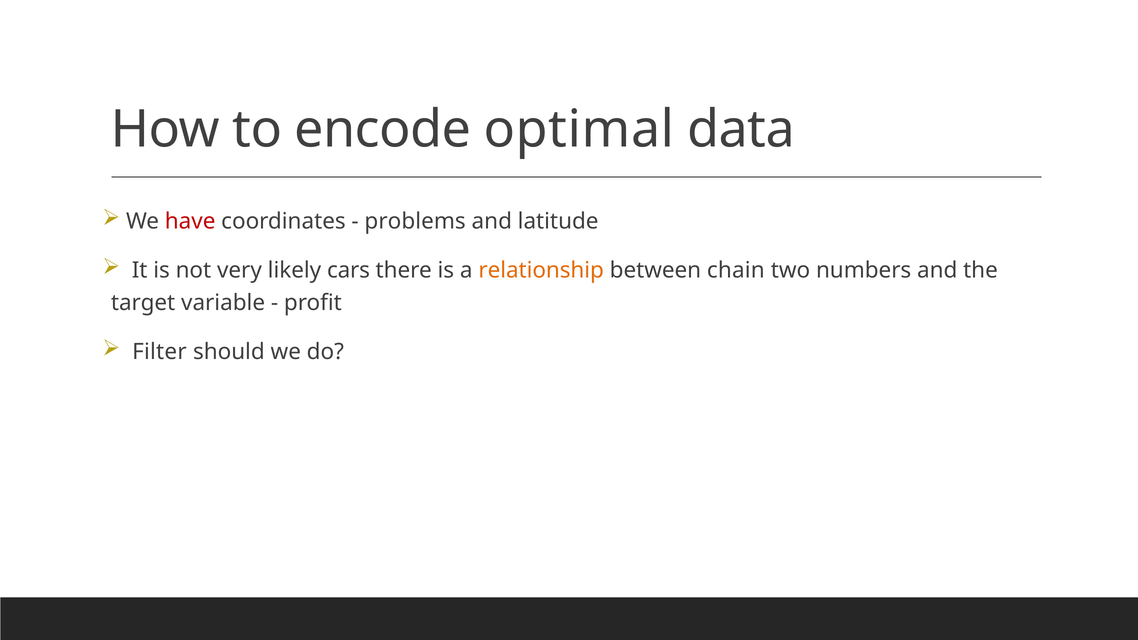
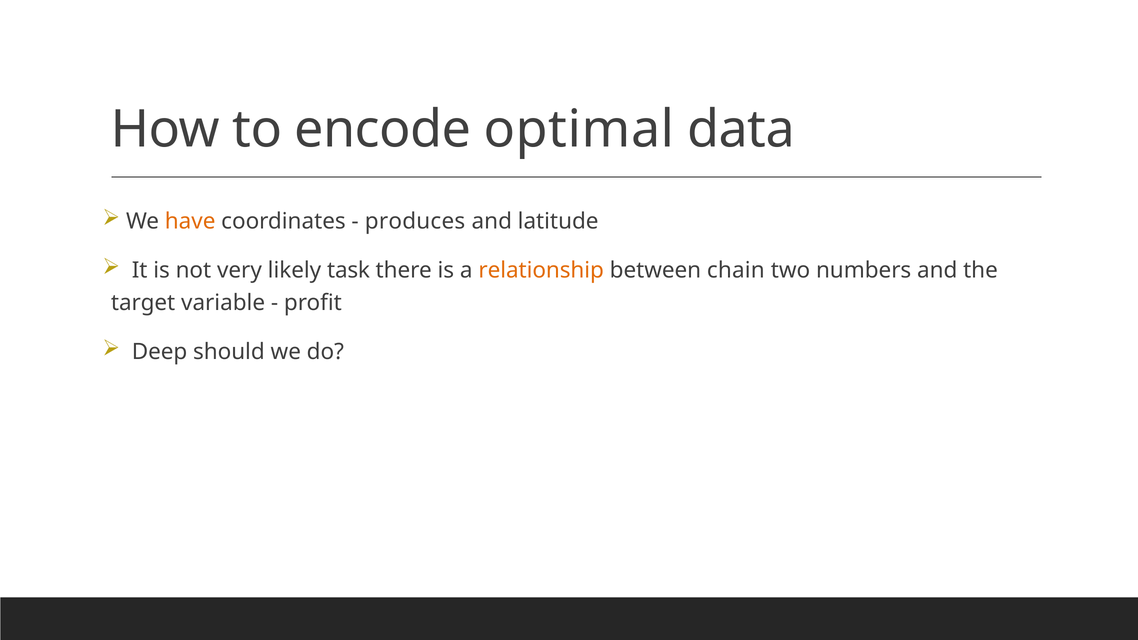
have colour: red -> orange
problems: problems -> produces
cars: cars -> task
Filter: Filter -> Deep
